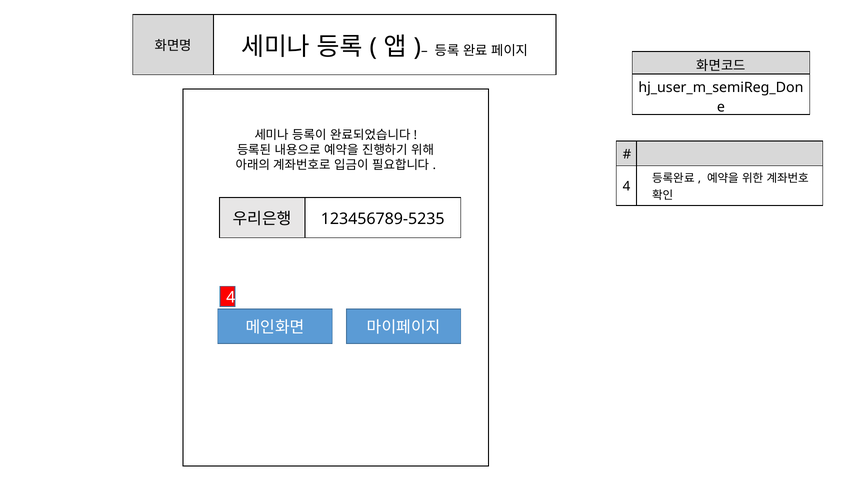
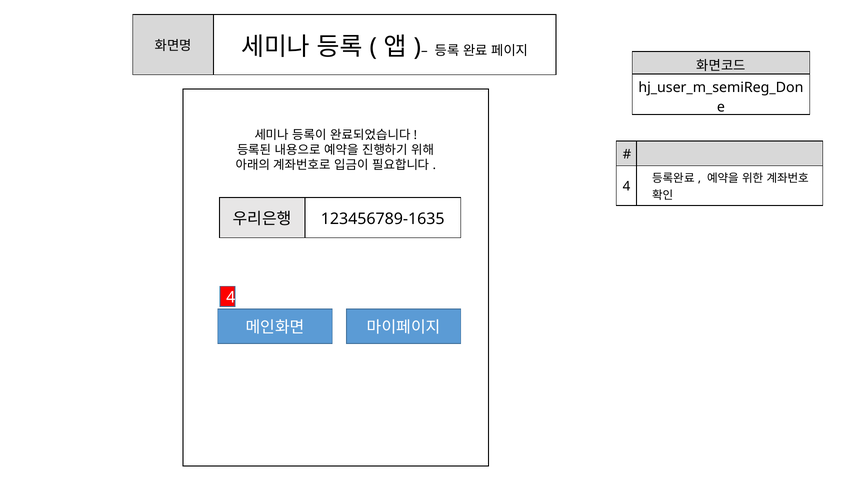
123456789-5235: 123456789-5235 -> 123456789-1635
